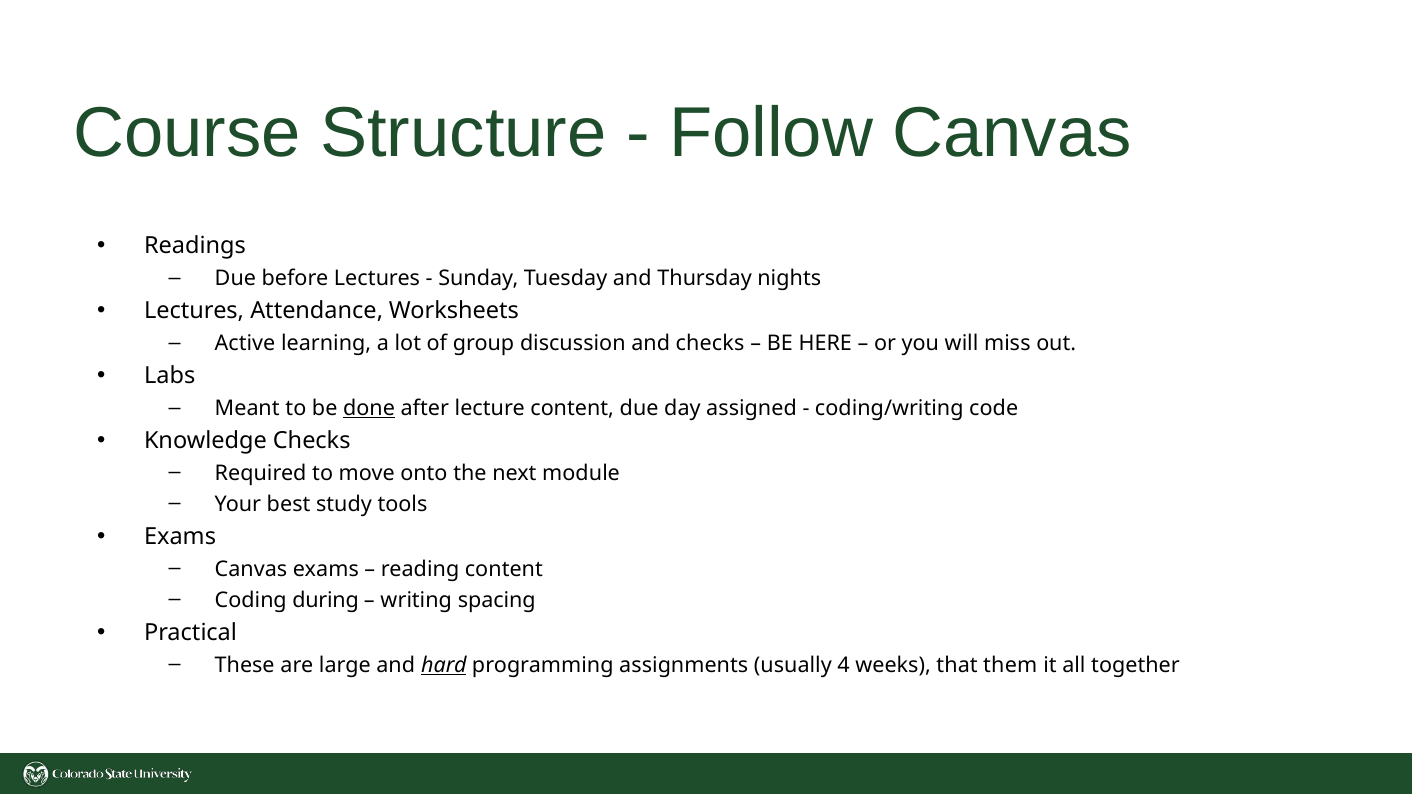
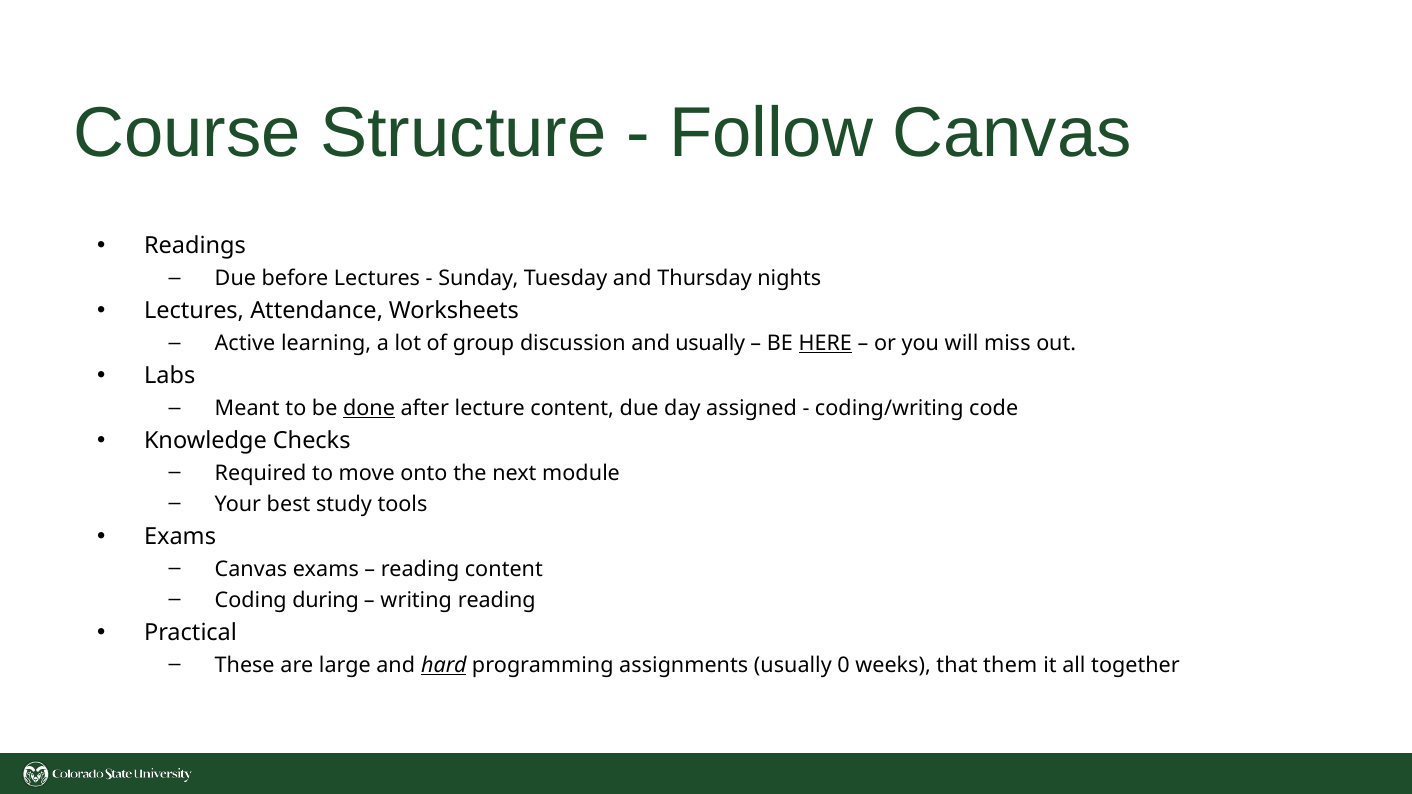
and checks: checks -> usually
HERE underline: none -> present
writing spacing: spacing -> reading
4: 4 -> 0
